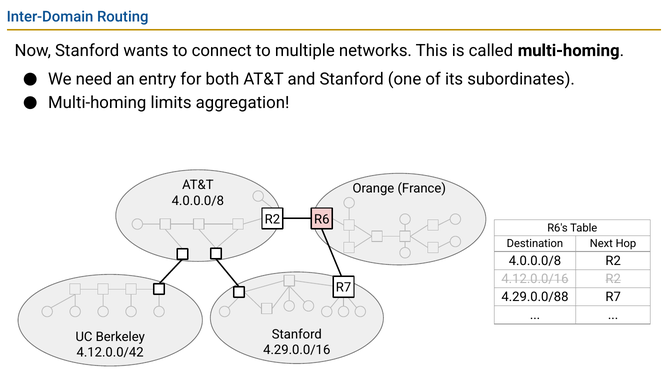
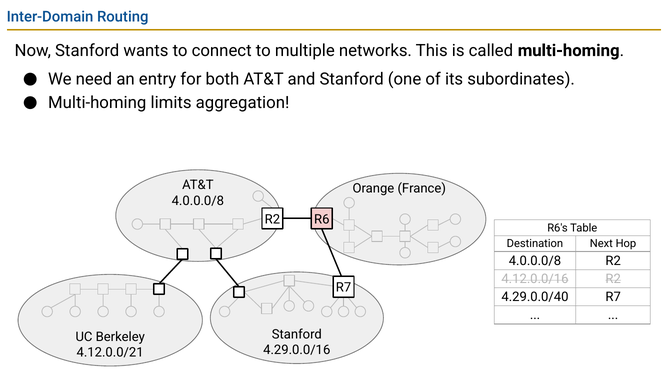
4.29.0.0/88: 4.29.0.0/88 -> 4.29.0.0/40
4.12.0.0/42: 4.12.0.0/42 -> 4.12.0.0/21
